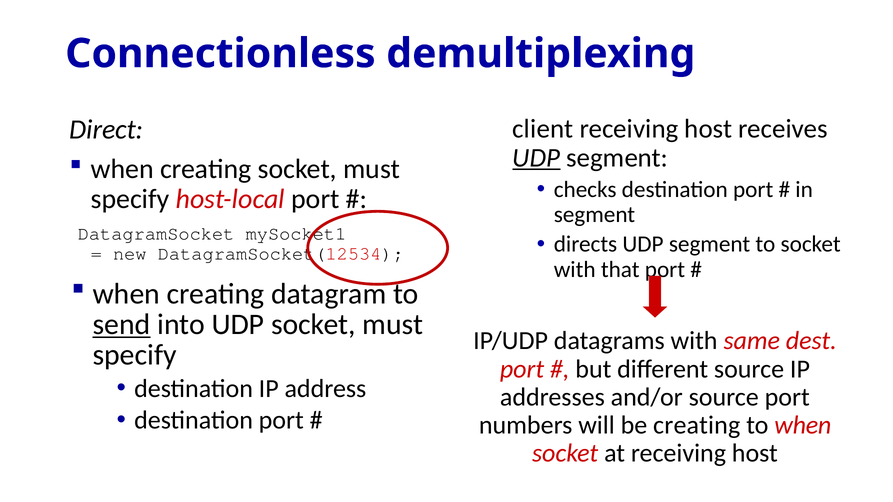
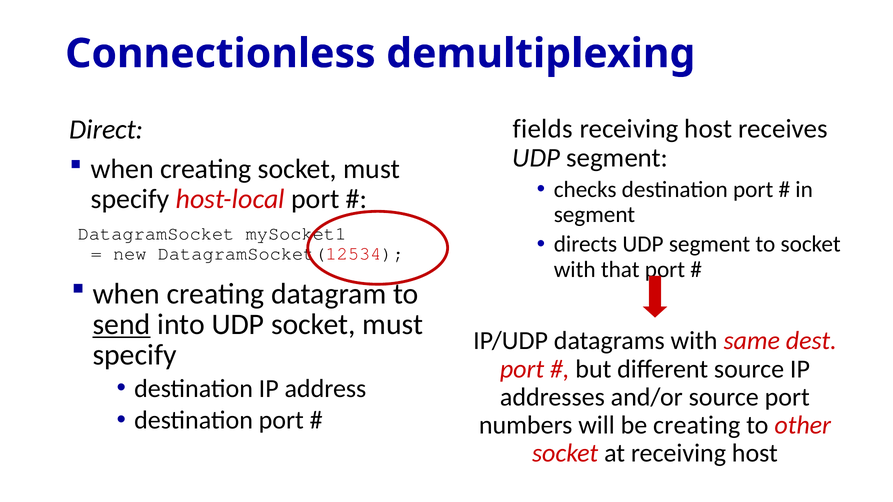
client: client -> fields
UDP at (536, 158) underline: present -> none
to when: when -> other
